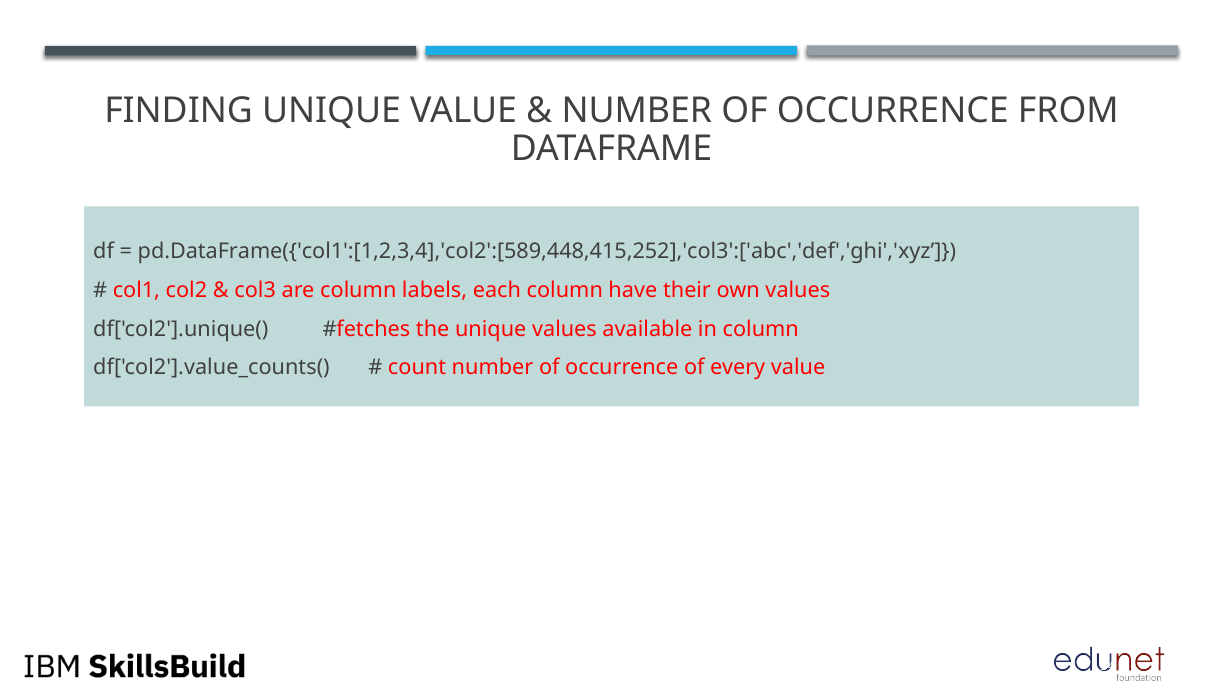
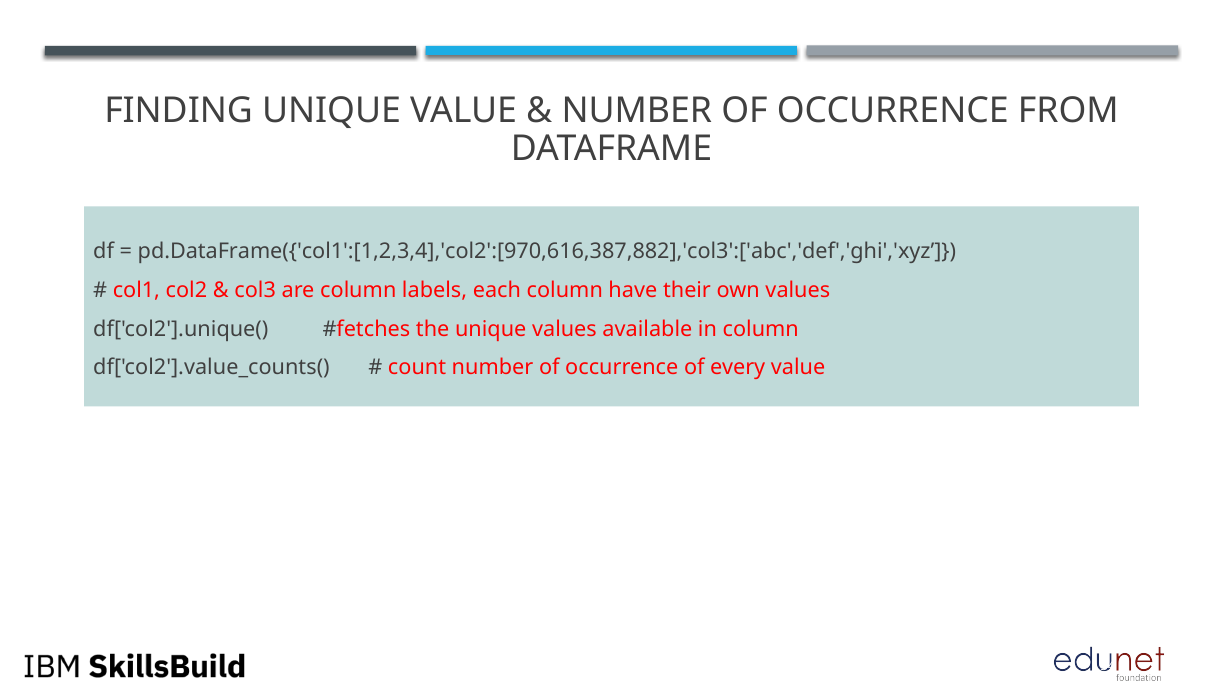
pd.DataFrame({'col1':[1,2,3,4],'col2':[589,448,415,252],'col3':['abc','def','ghi','xyz: pd.DataFrame({'col1':[1,2,3,4],'col2':[589,448,415,252],'col3':['abc','def','ghi','xyz -> pd.DataFrame({'col1':[1,2,3,4],'col2':[970,616,387,882],'col3':['abc','def','ghi','xyz
